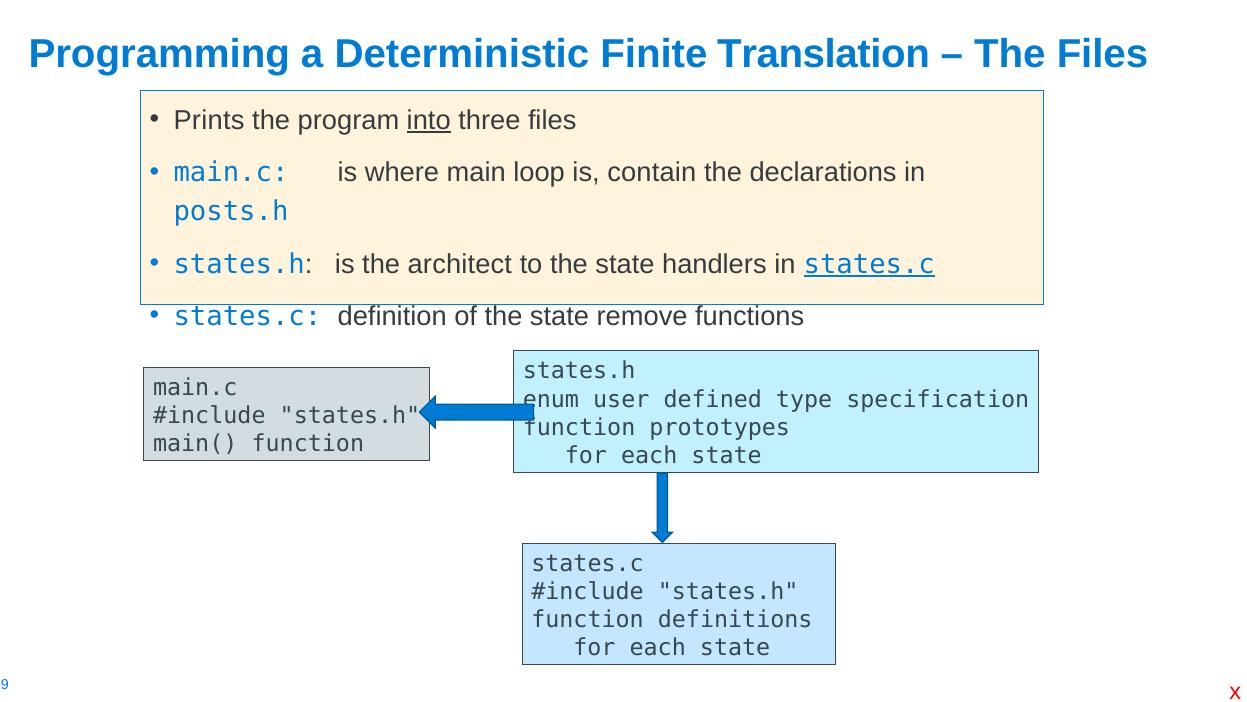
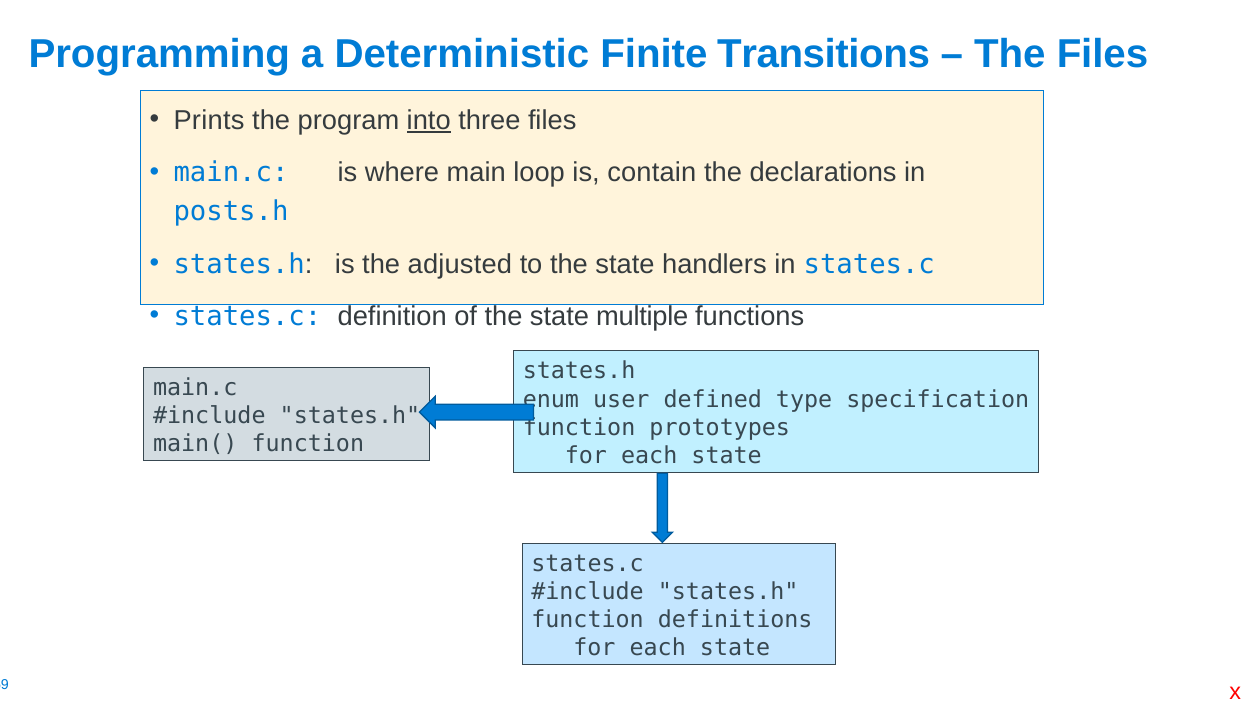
Translation: Translation -> Transitions
architect: architect -> adjusted
states.c at (869, 264) underline: present -> none
remove: remove -> multiple
